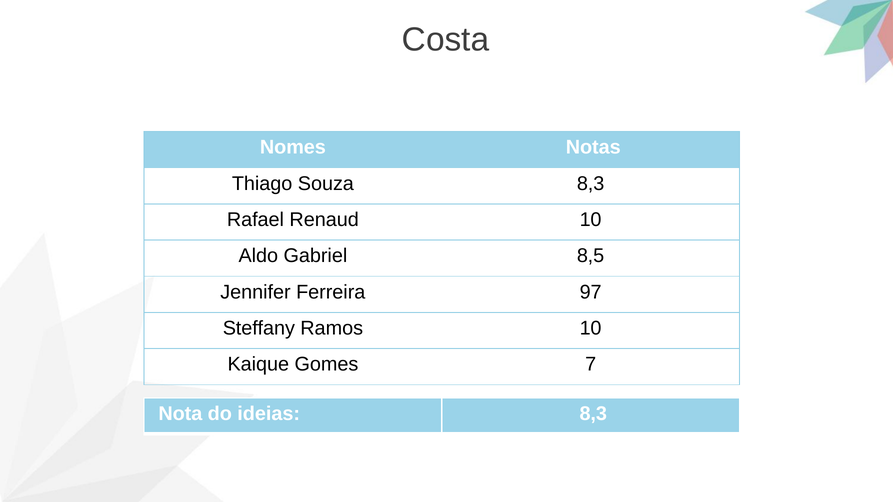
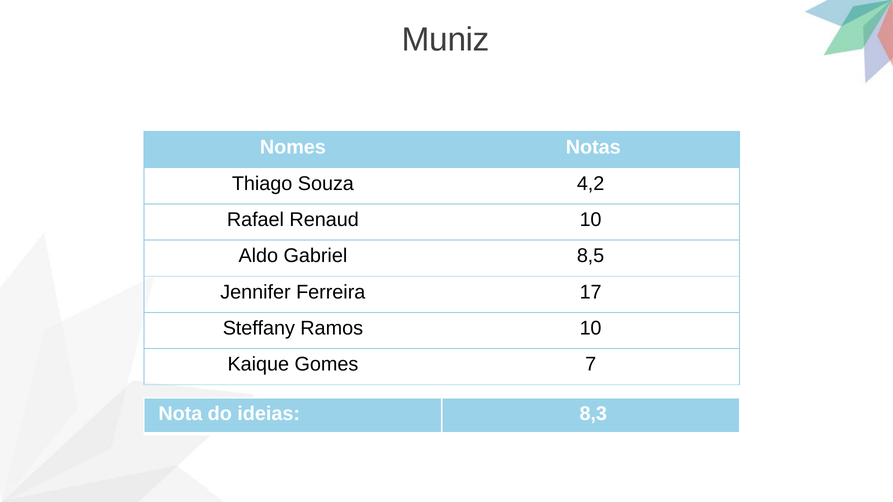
Costa: Costa -> Muniz
Souza 8,3: 8,3 -> 4,2
97: 97 -> 17
